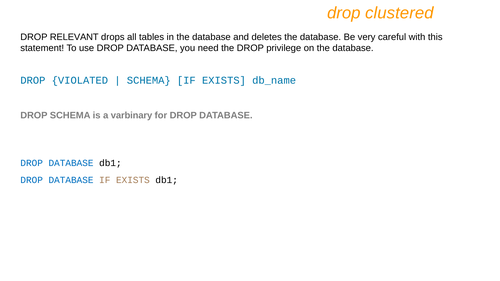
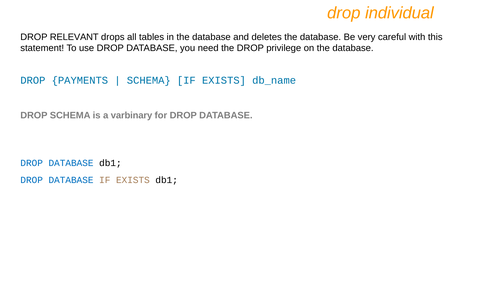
clustered: clustered -> individual
VIOLATED: VIOLATED -> PAYMENTS
